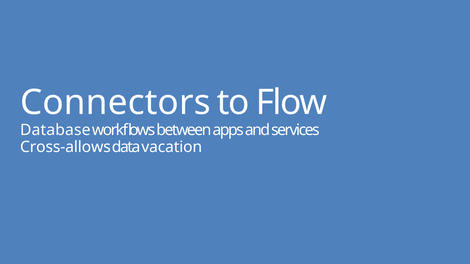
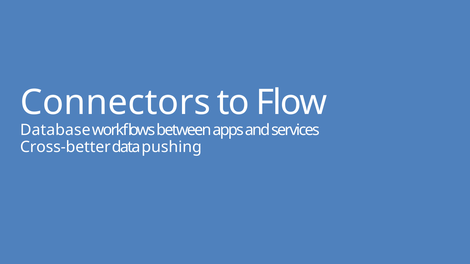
Cross-allows: Cross-allows -> Cross-better
vacation: vacation -> pushing
